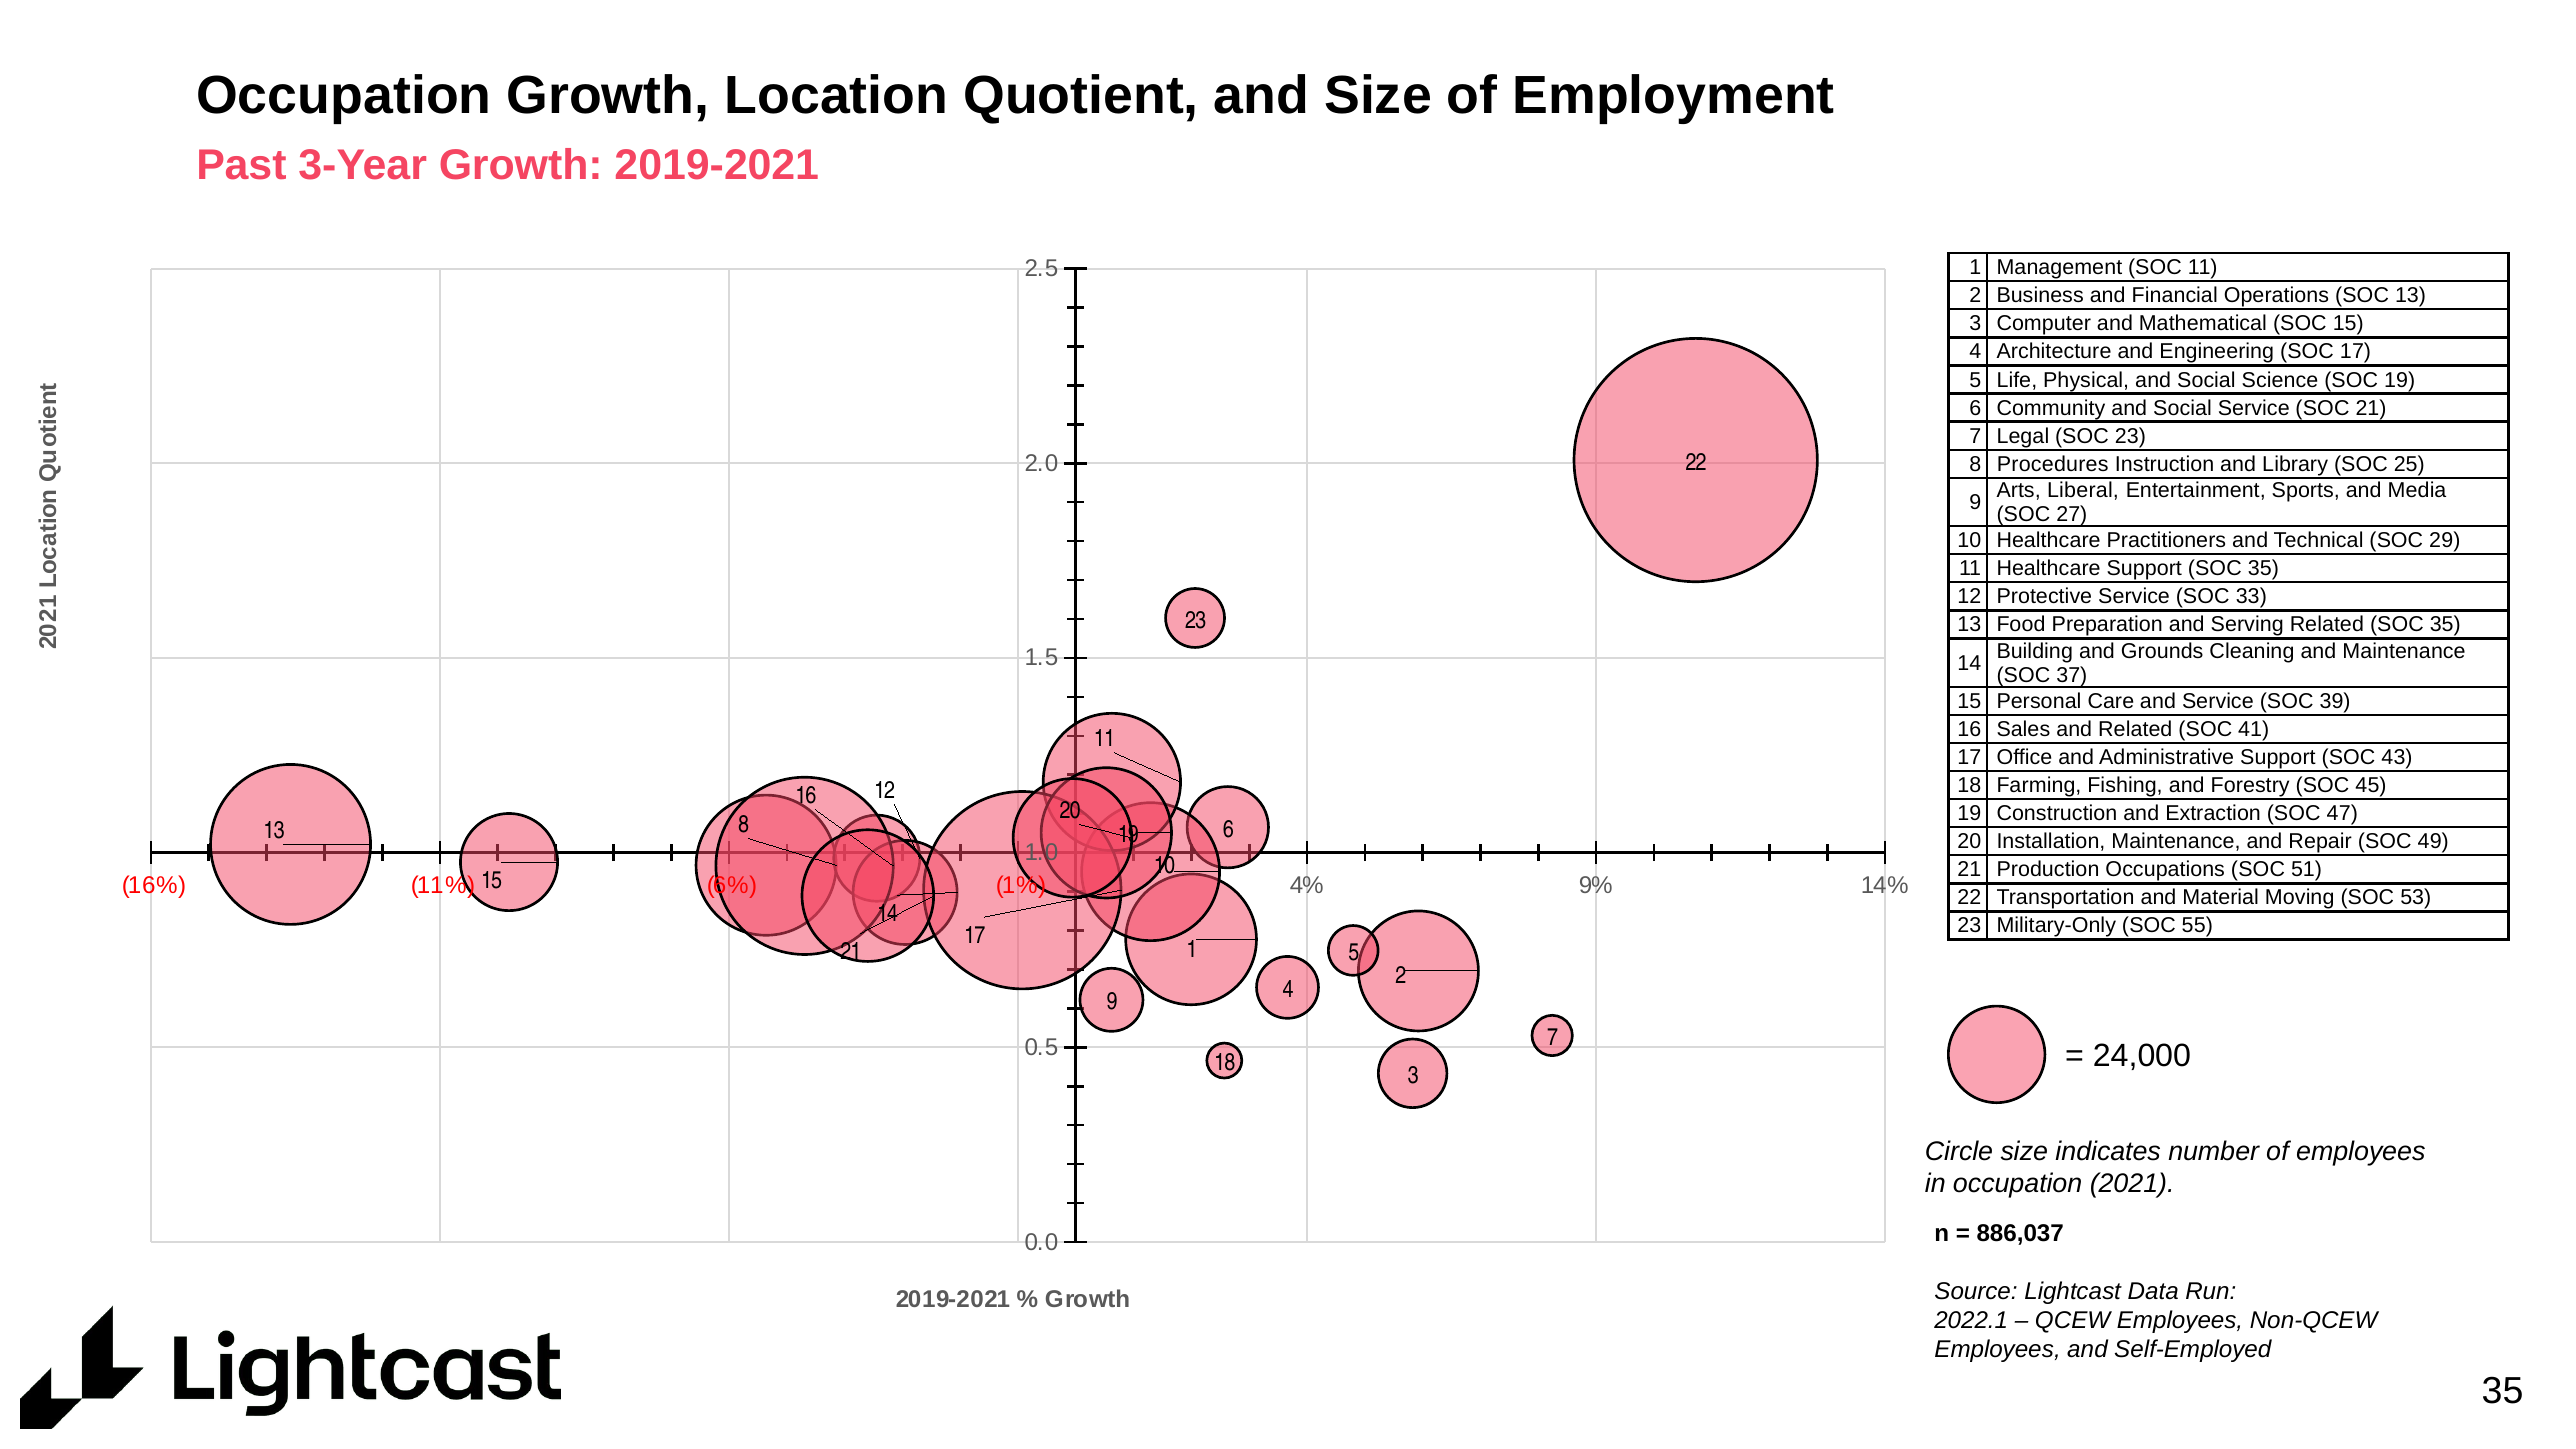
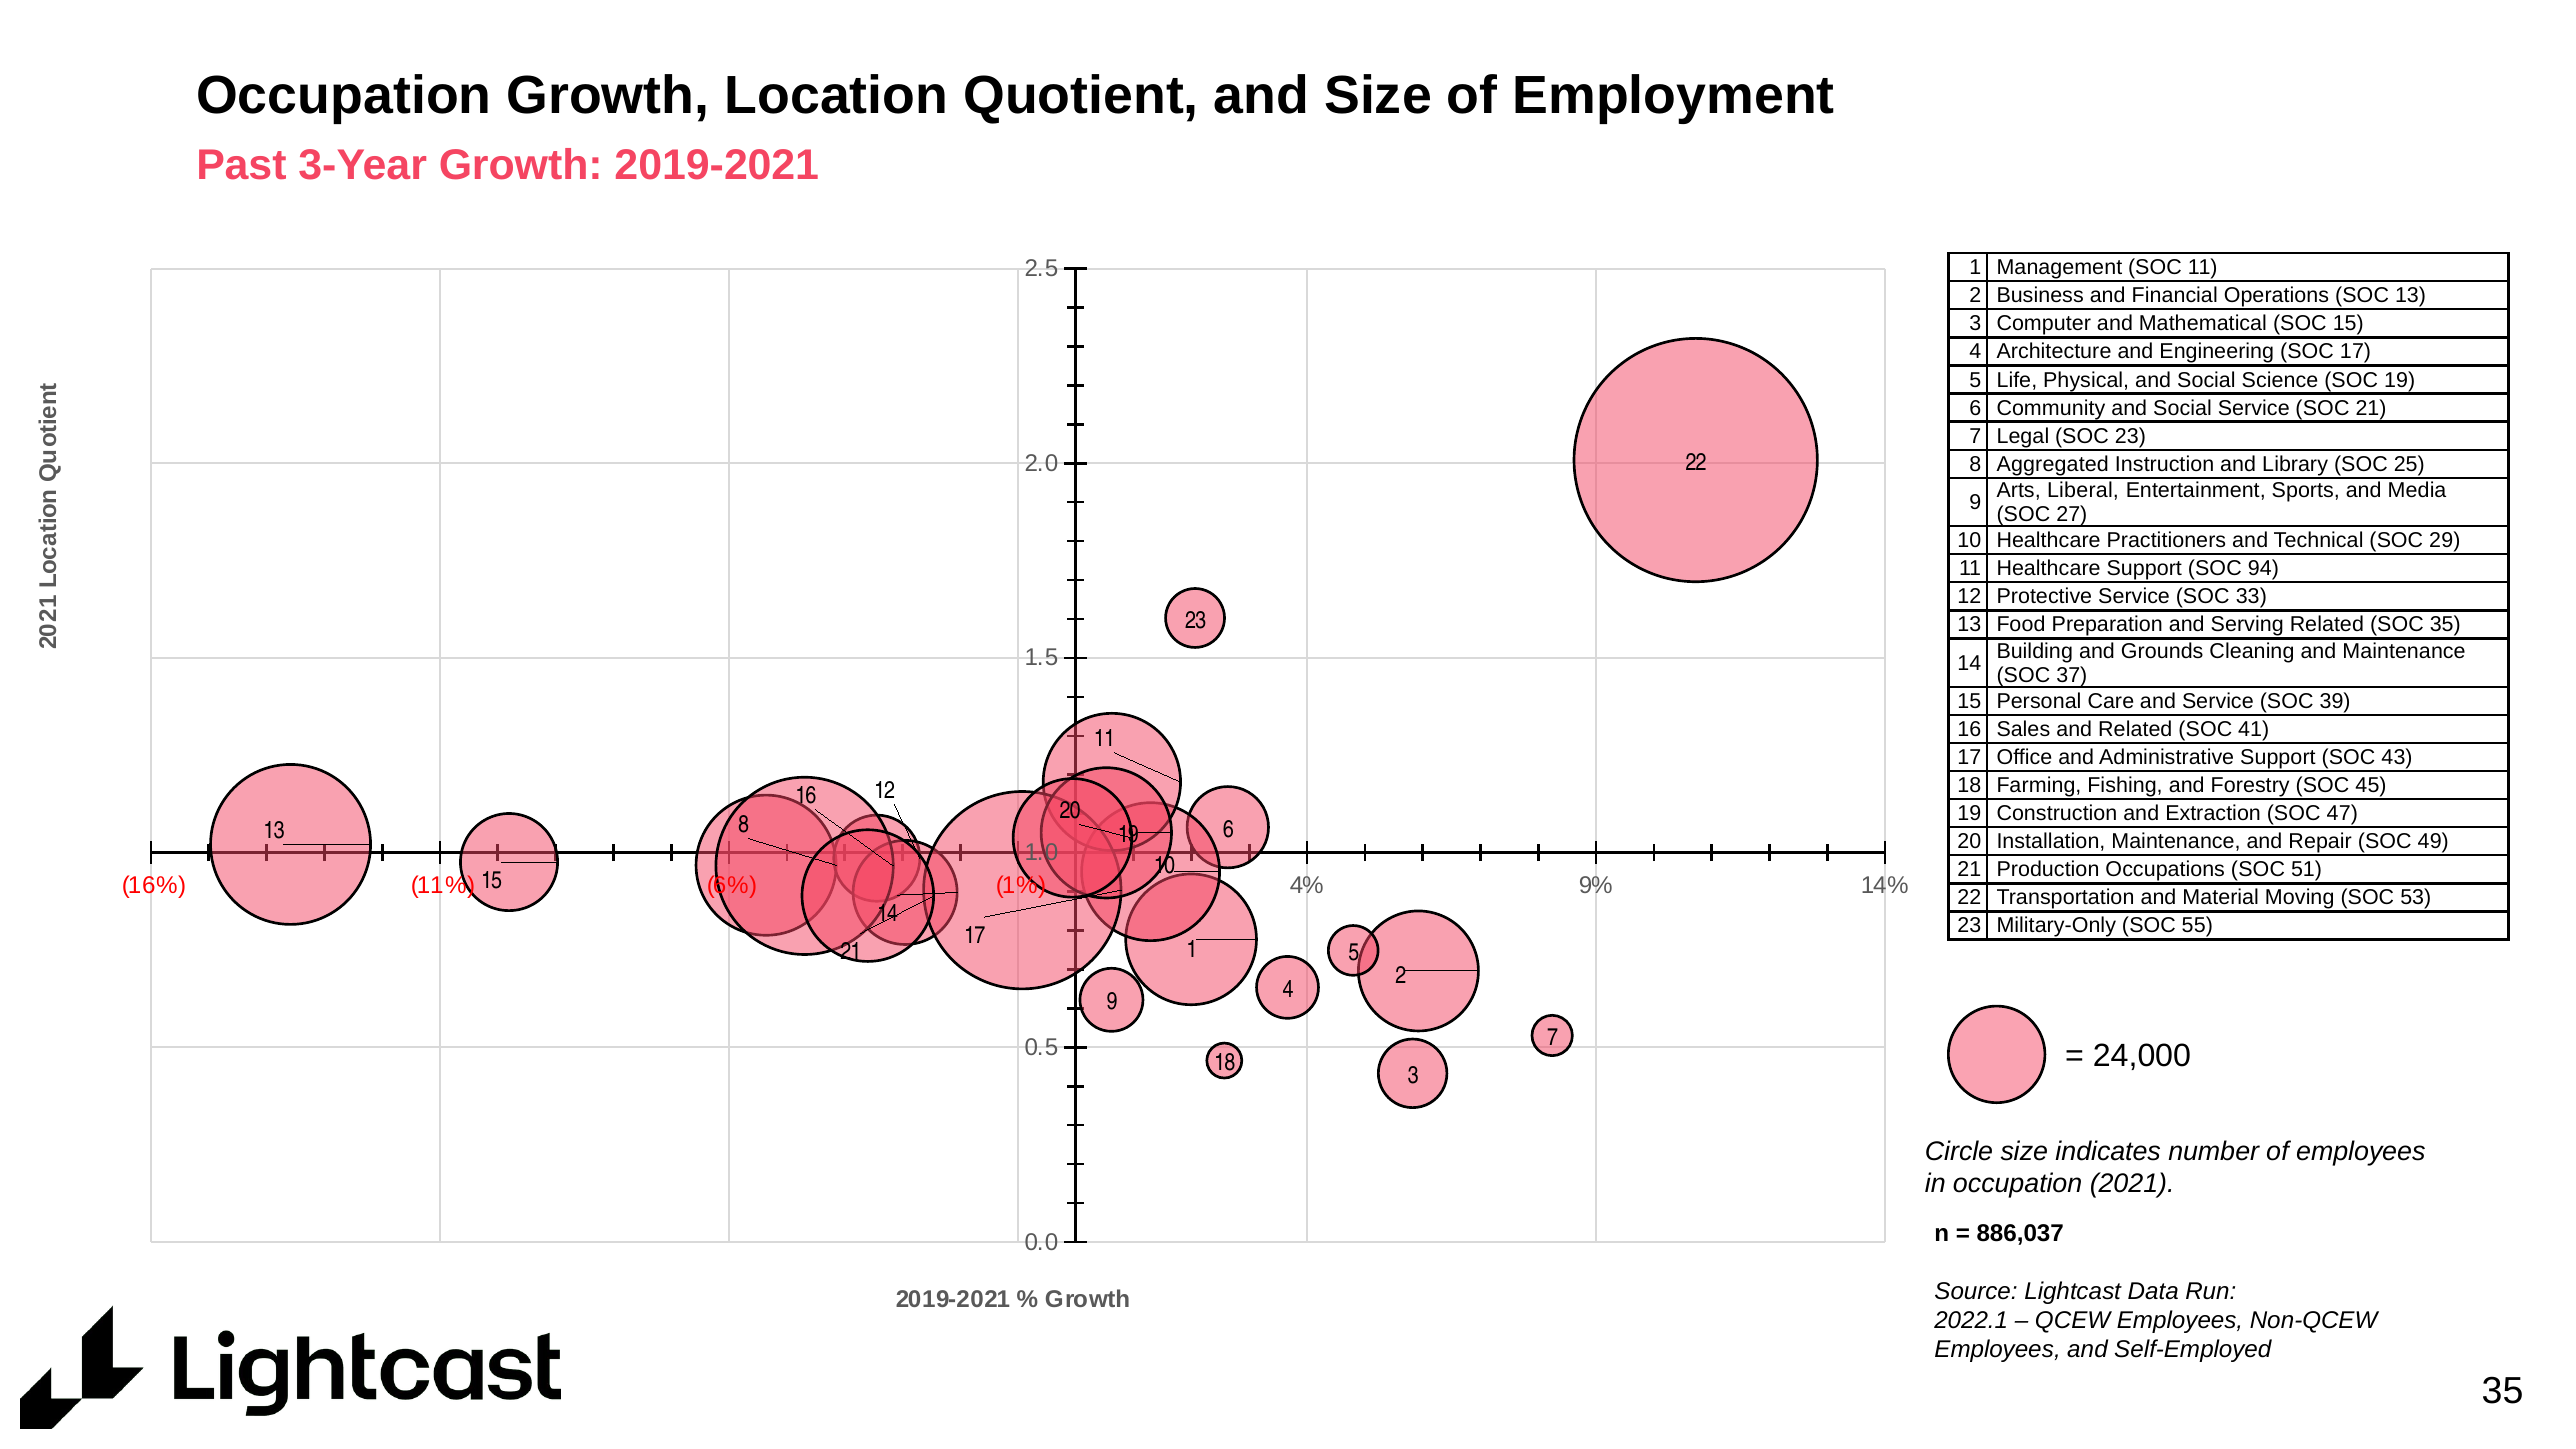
Procedures: Procedures -> Aggregated
Support SOC 35: 35 -> 94
